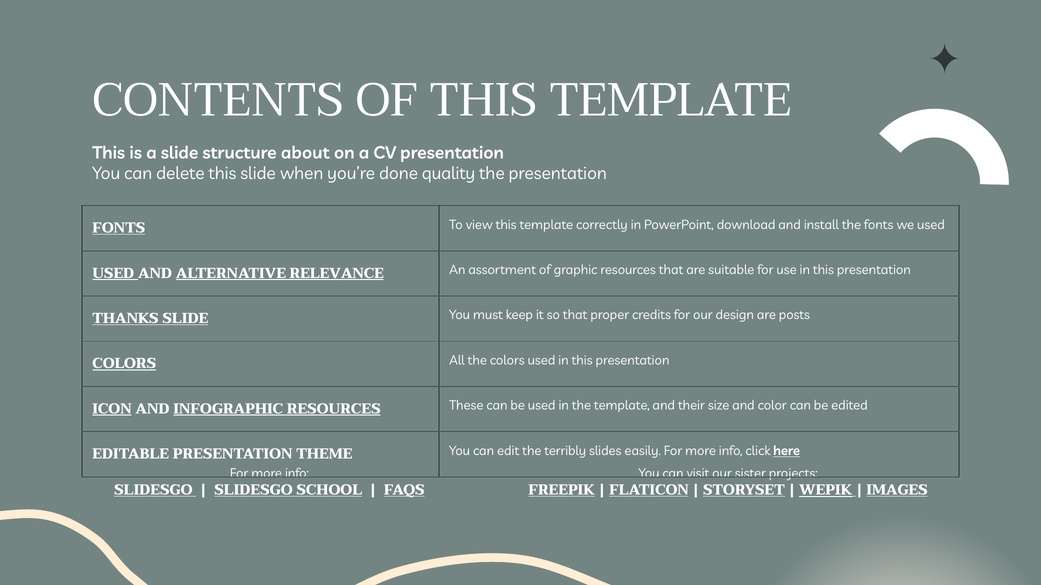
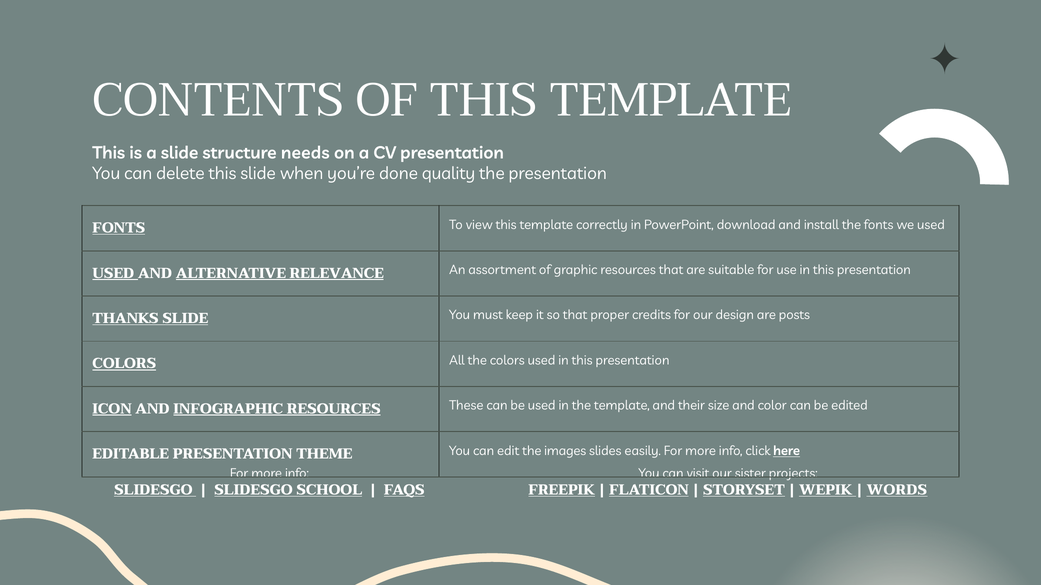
about: about -> needs
terribly: terribly -> images
WEPIK underline: present -> none
IMAGES: IMAGES -> WORDS
